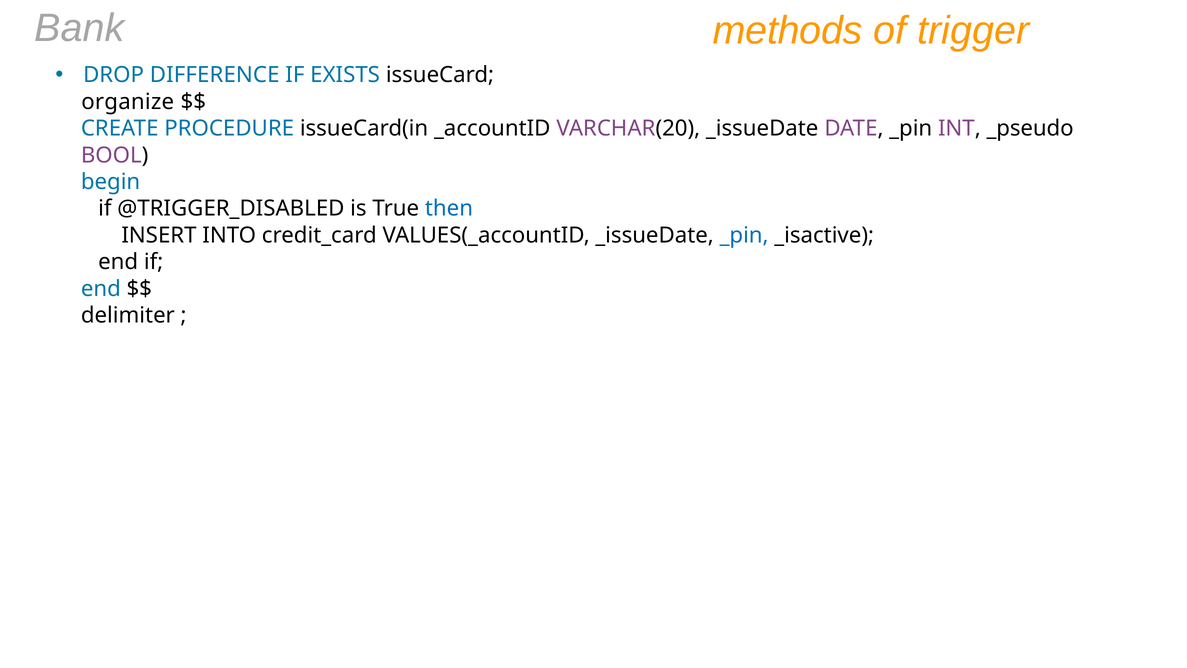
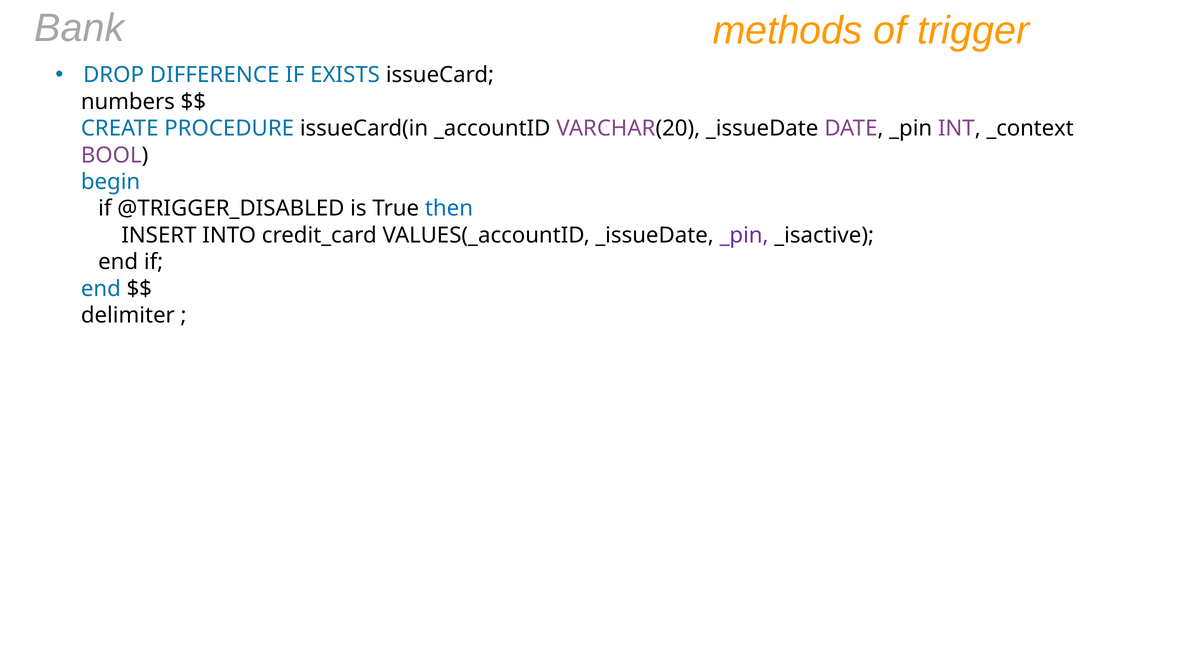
organize: organize -> numbers
_pseudo: _pseudo -> _context
_pin at (744, 235) colour: blue -> purple
